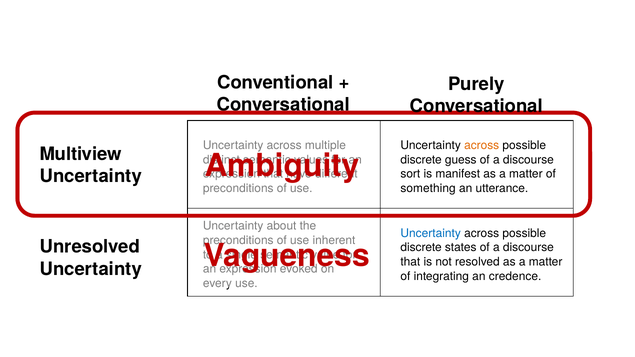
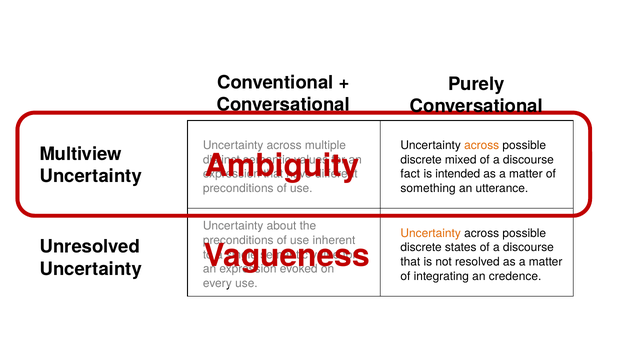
guess: guess -> mixed
sort: sort -> fact
manifest: manifest -> intended
Uncertainty at (431, 233) colour: blue -> orange
